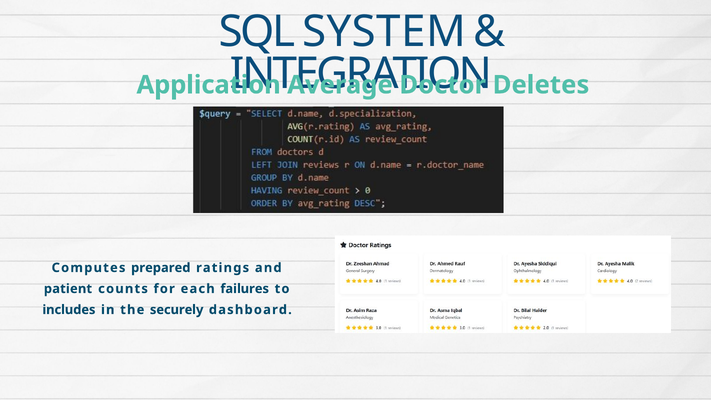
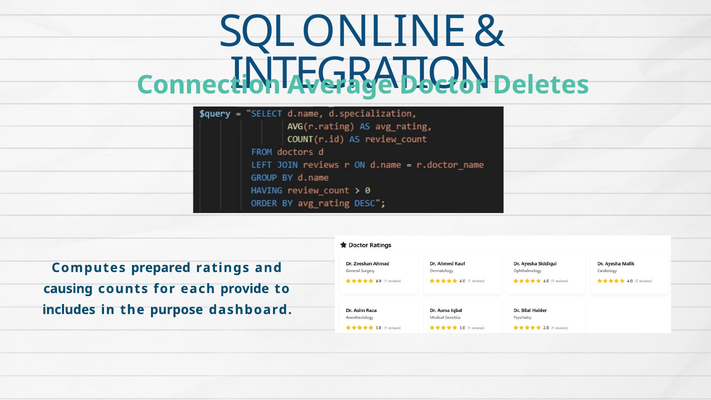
SYSTEM: SYSTEM -> ONLINE
Application: Application -> Connection
patient: patient -> causing
failures: failures -> provide
securely: securely -> purpose
